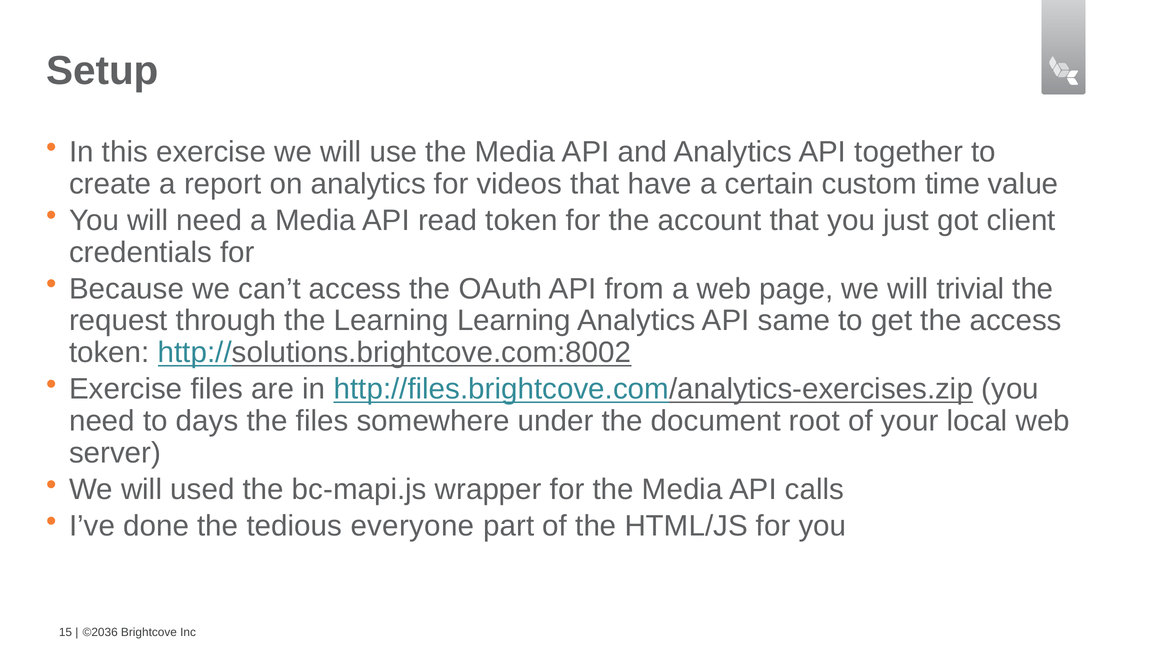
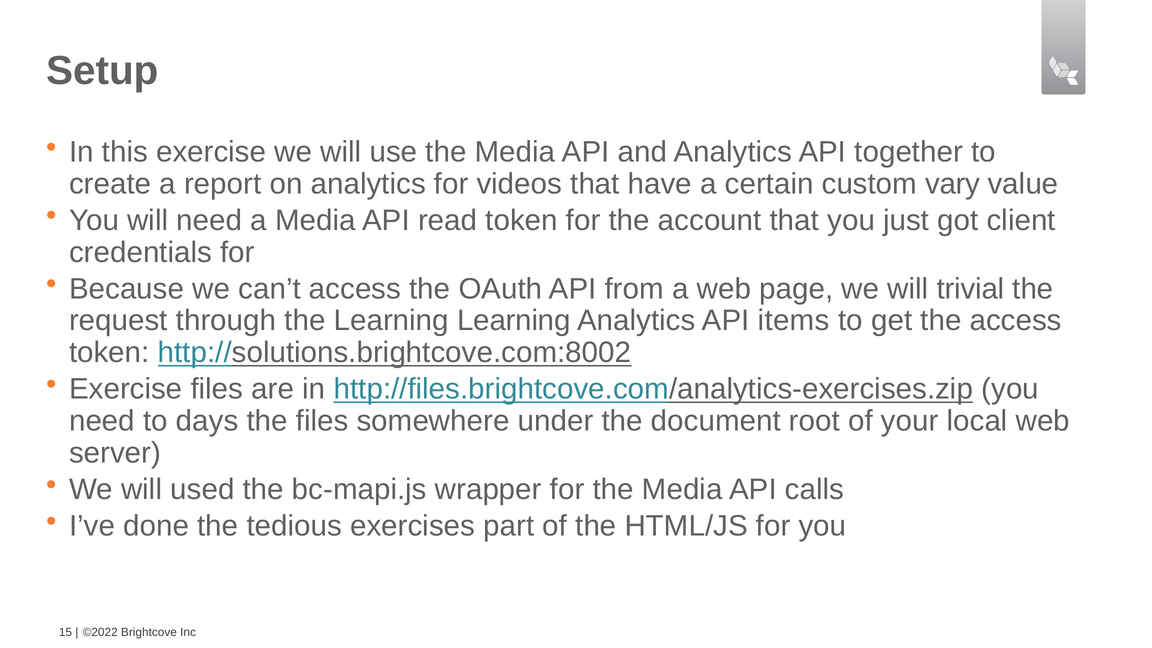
time: time -> vary
same: same -> items
everyone: everyone -> exercises
©2036: ©2036 -> ©2022
